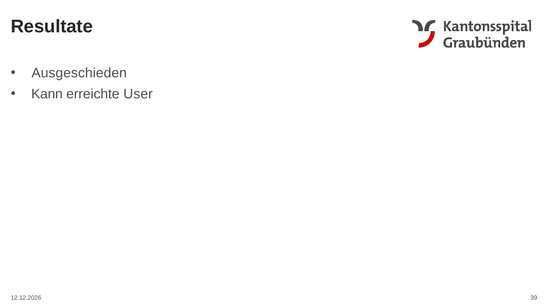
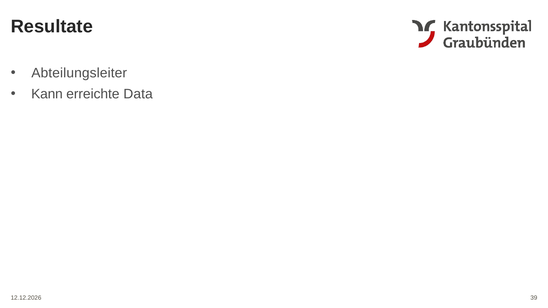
Ausgeschieden: Ausgeschieden -> Abteilungsleiter
User: User -> Data
